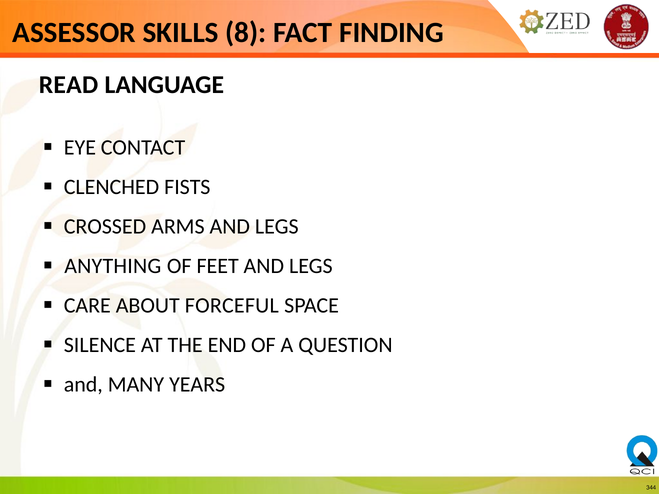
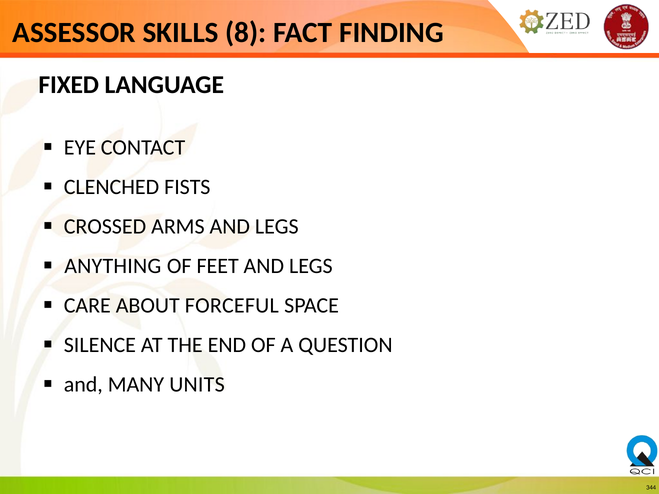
READ: READ -> FIXED
YEARS: YEARS -> UNITS
